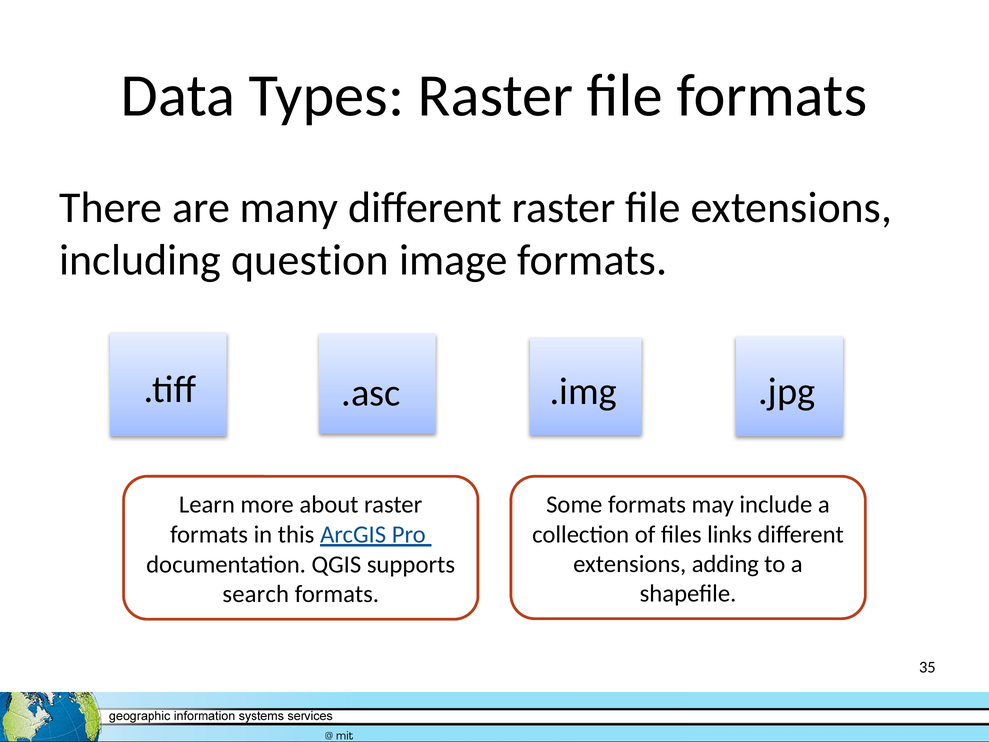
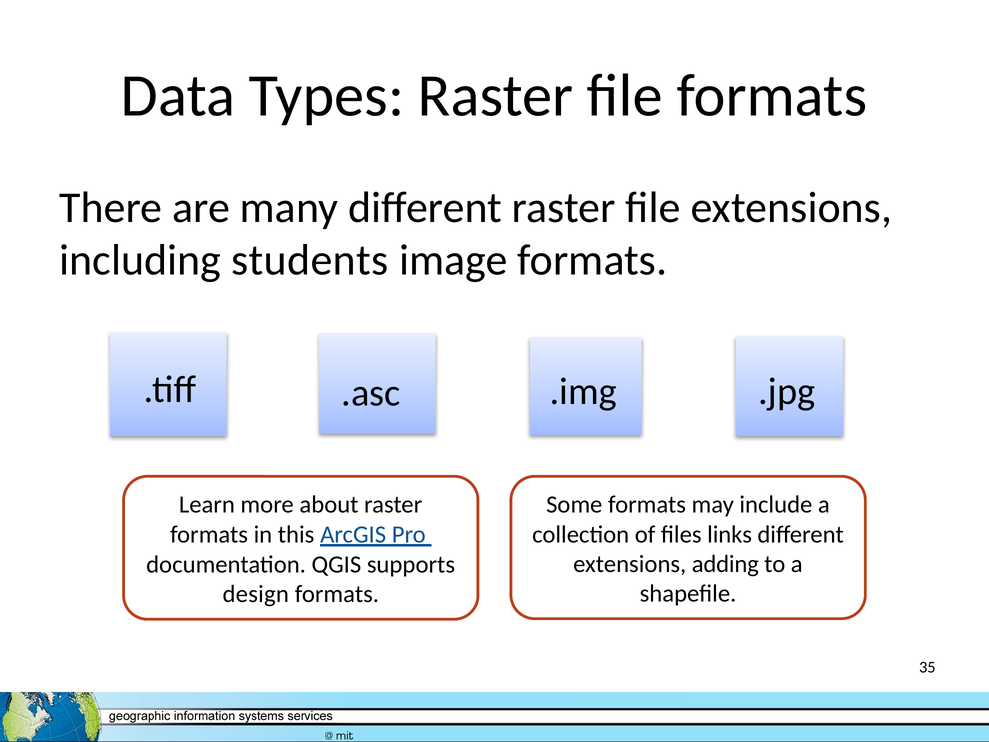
question: question -> students
search: search -> design
